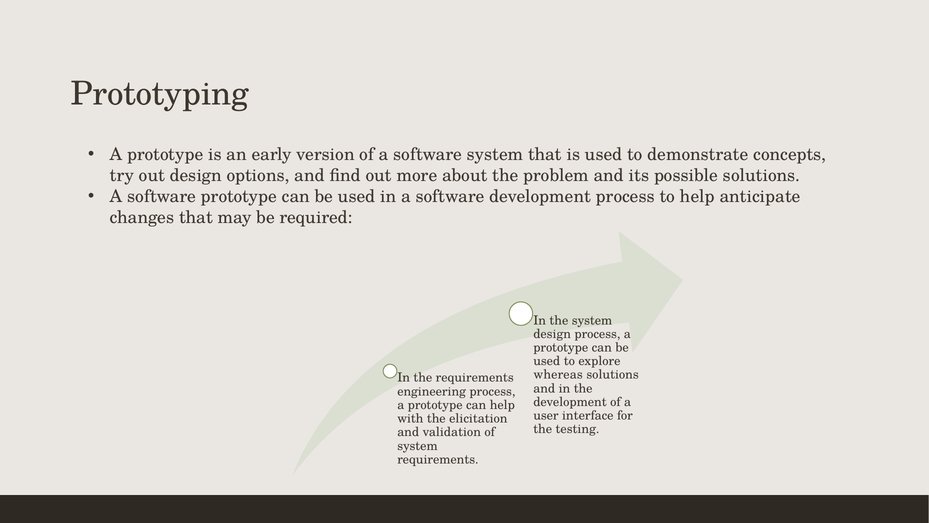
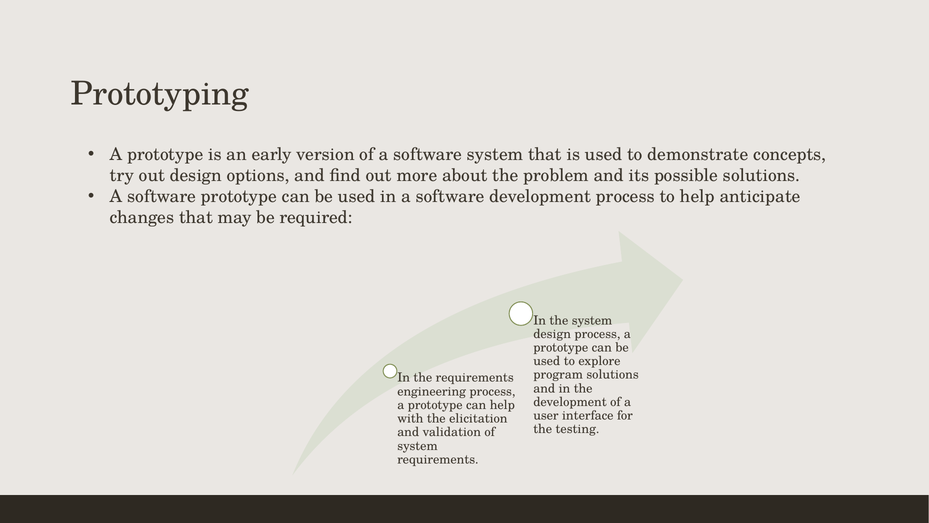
whereas: whereas -> program
